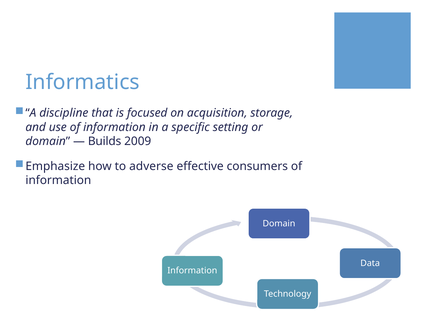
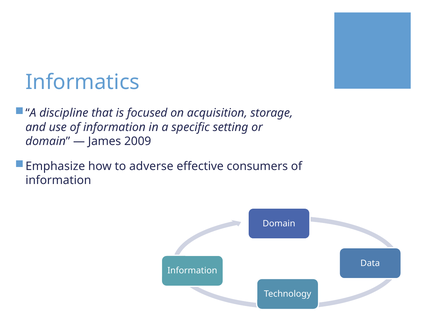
Builds: Builds -> James
